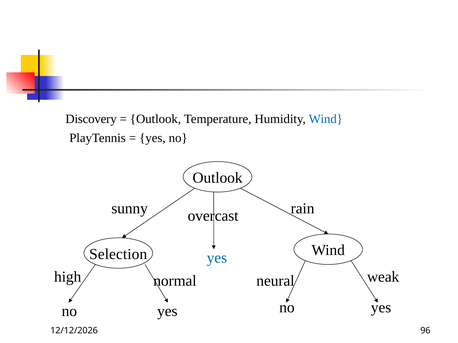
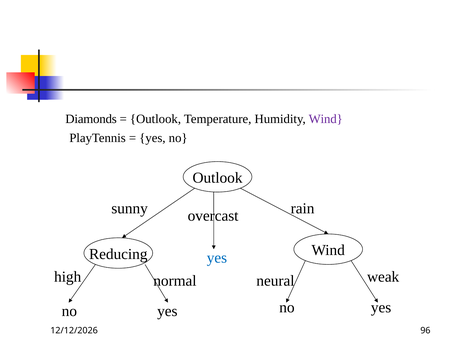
Discovery: Discovery -> Diamonds
Wind at (326, 119) colour: blue -> purple
Selection: Selection -> Reducing
